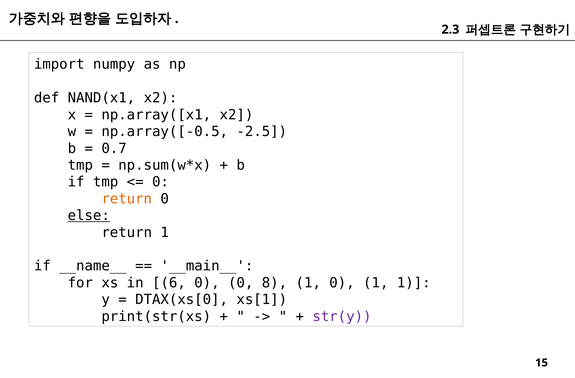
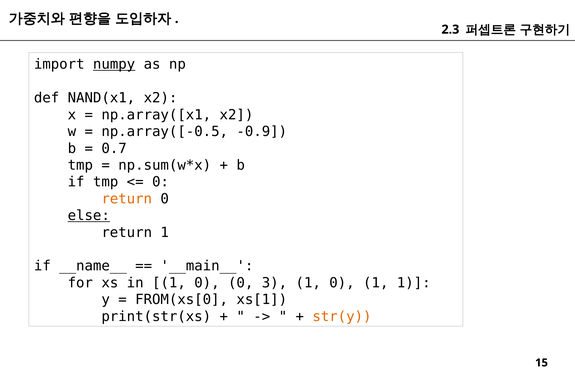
numpy underline: none -> present
-2.5: -2.5 -> -0.9
in 6: 6 -> 1
8: 8 -> 3
DTAX(xs[0: DTAX(xs[0 -> FROM(xs[0
str(y colour: purple -> orange
